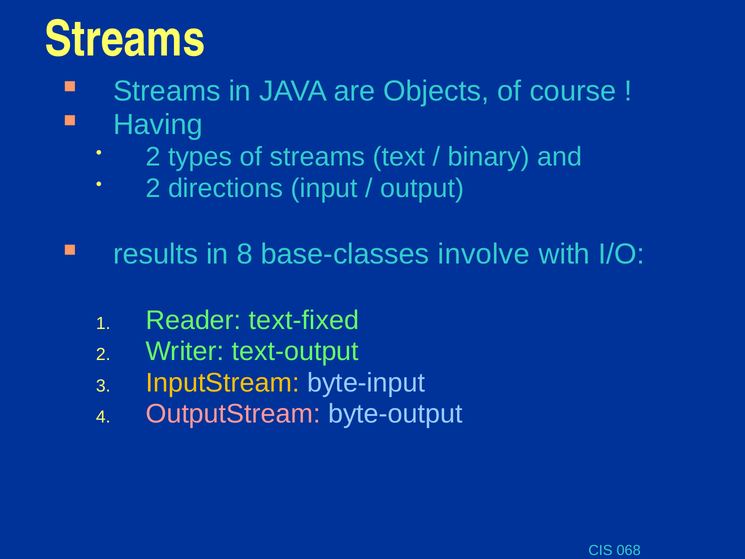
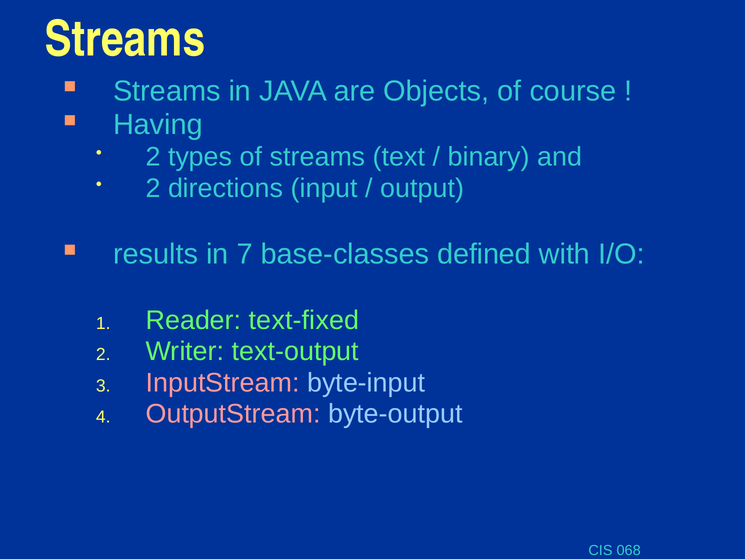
8: 8 -> 7
involve: involve -> defined
InputStream colour: yellow -> pink
